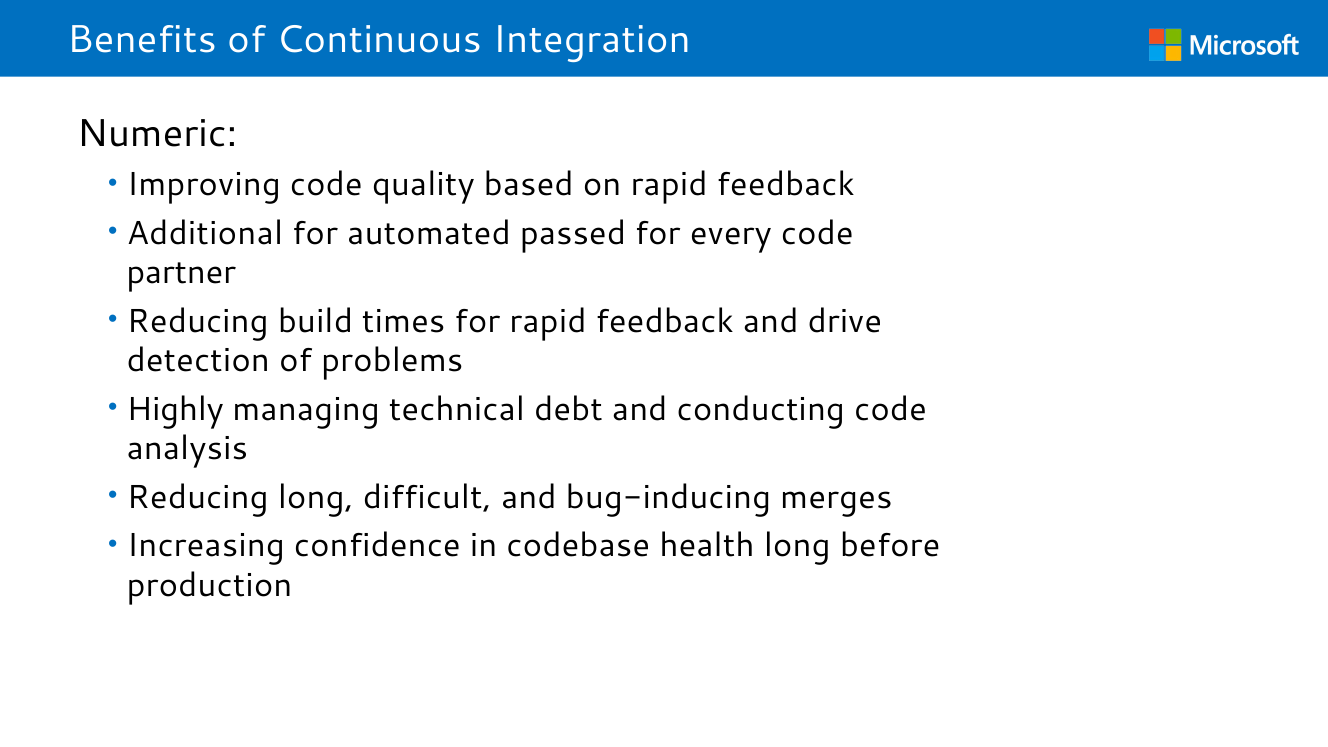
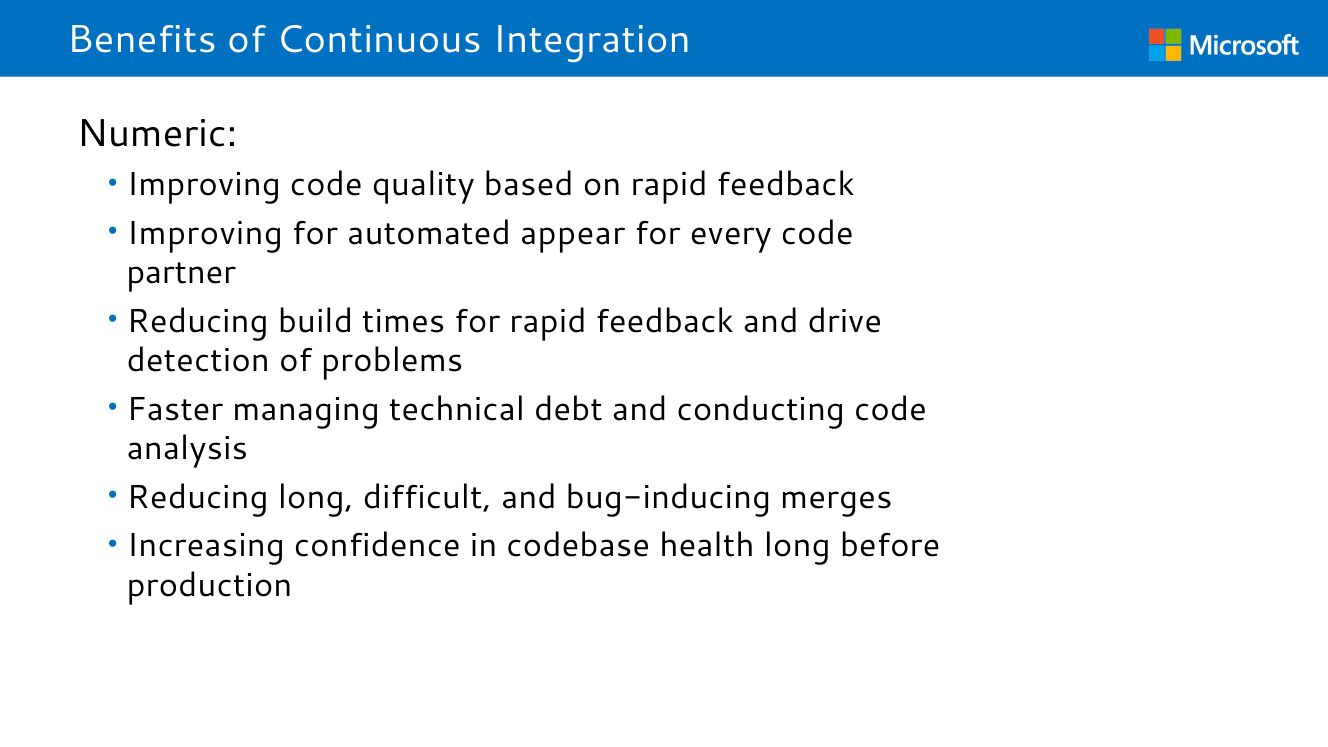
Additional at (205, 233): Additional -> Improving
passed: passed -> appear
Highly: Highly -> Faster
